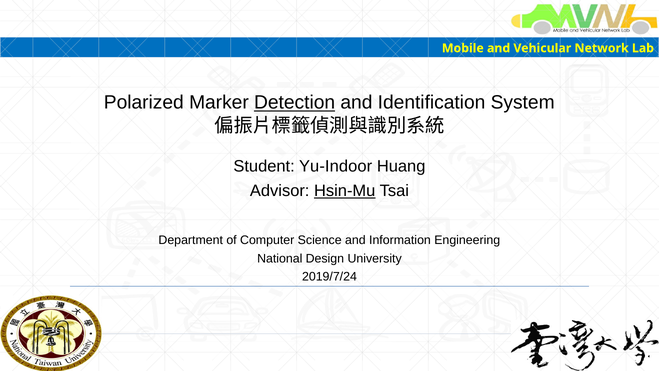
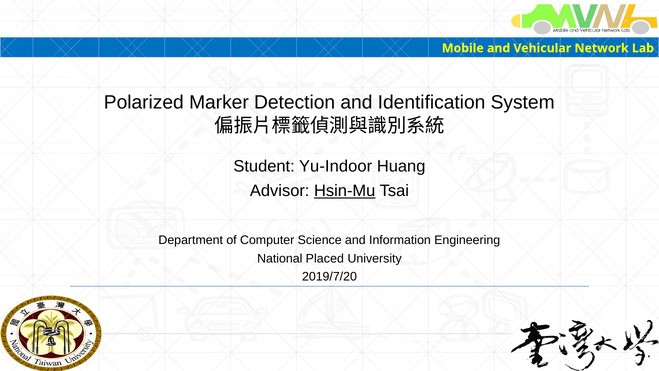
Detection underline: present -> none
Design: Design -> Placed
2019/7/24: 2019/7/24 -> 2019/7/20
